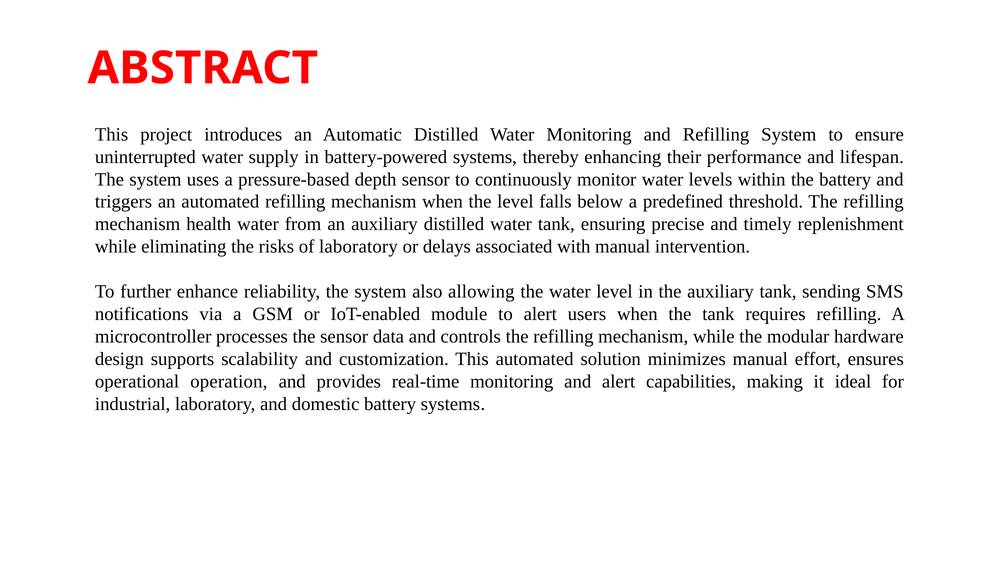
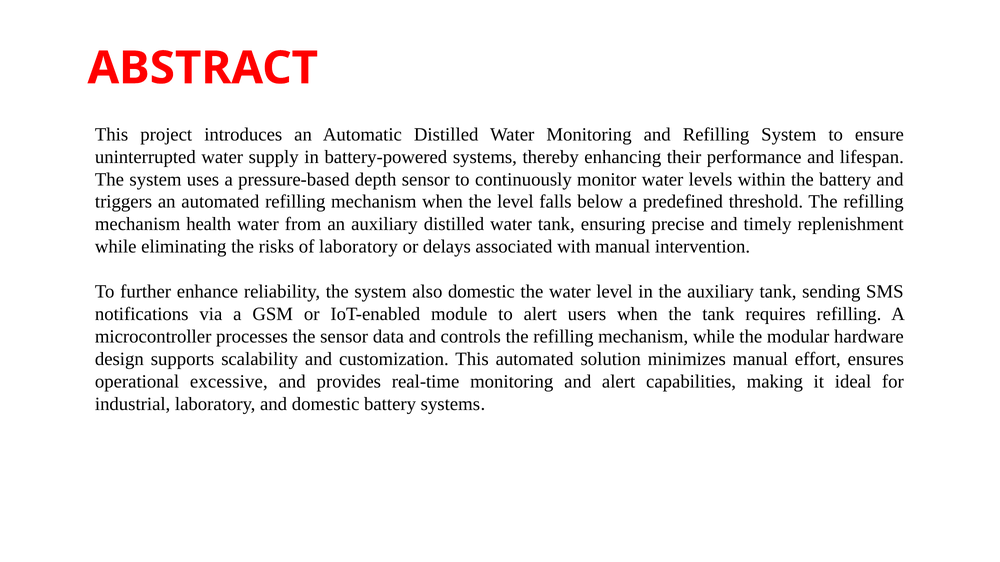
also allowing: allowing -> domestic
operation: operation -> excessive
